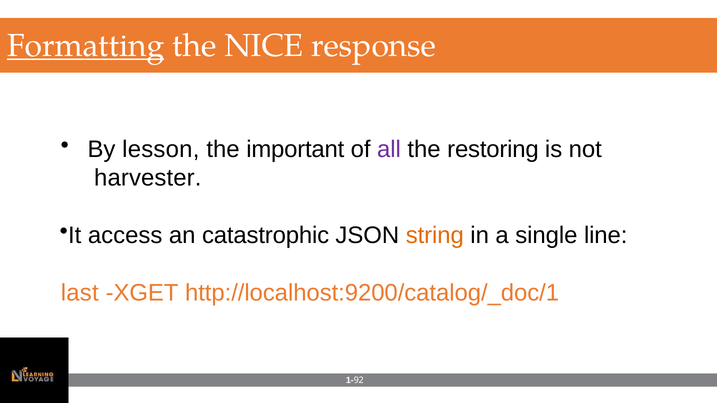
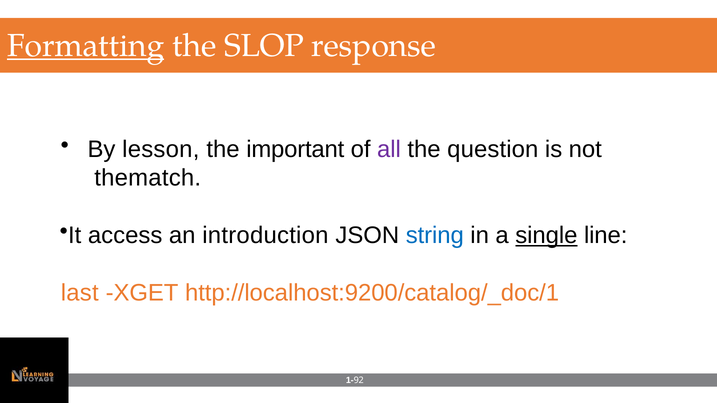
NICE: NICE -> SLOP
restoring: restoring -> question
harvester: harvester -> thematch
catastrophic: catastrophic -> introduction
string colour: orange -> blue
single underline: none -> present
